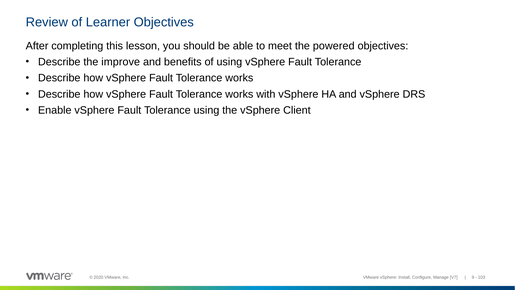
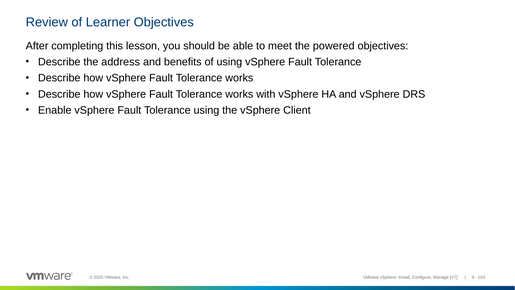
improve: improve -> address
